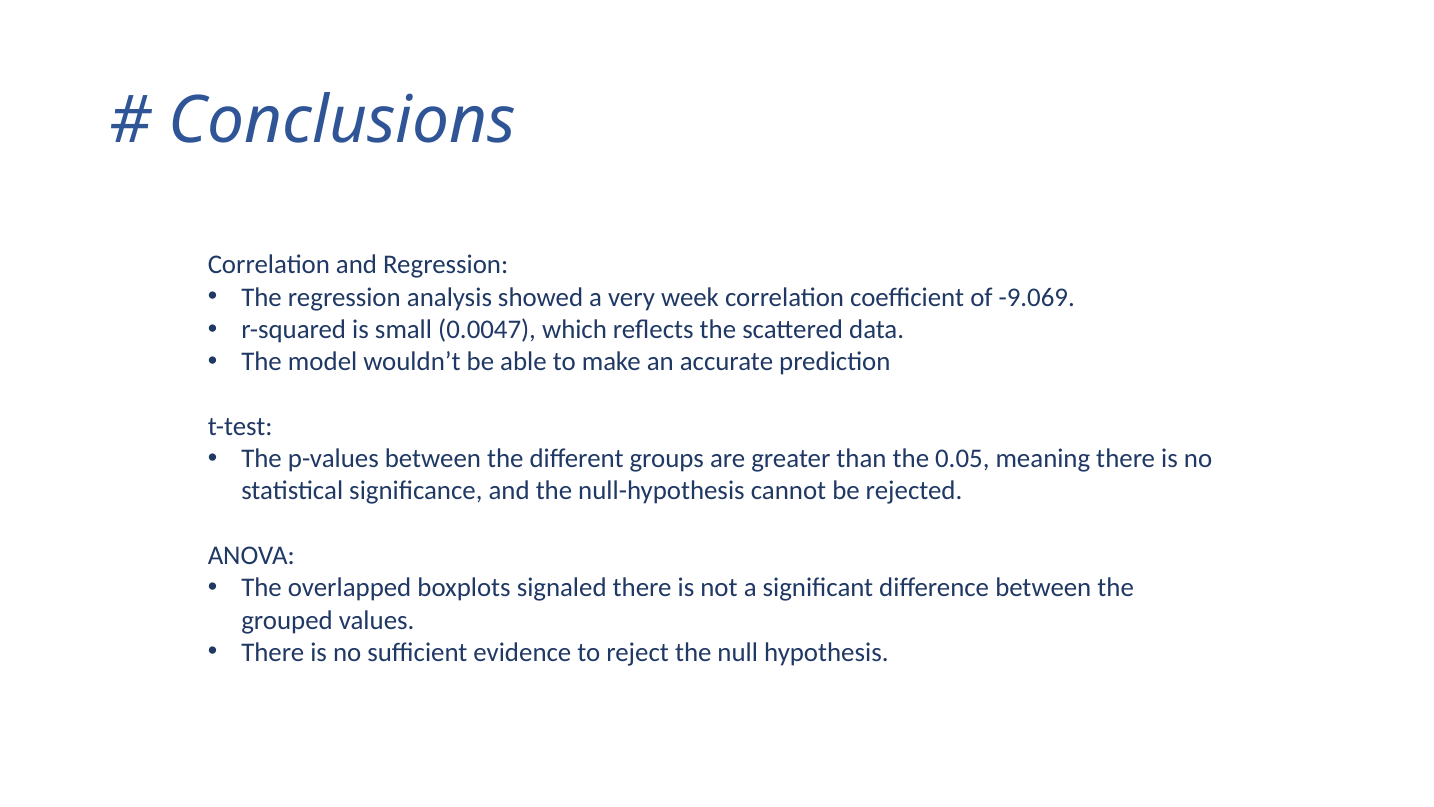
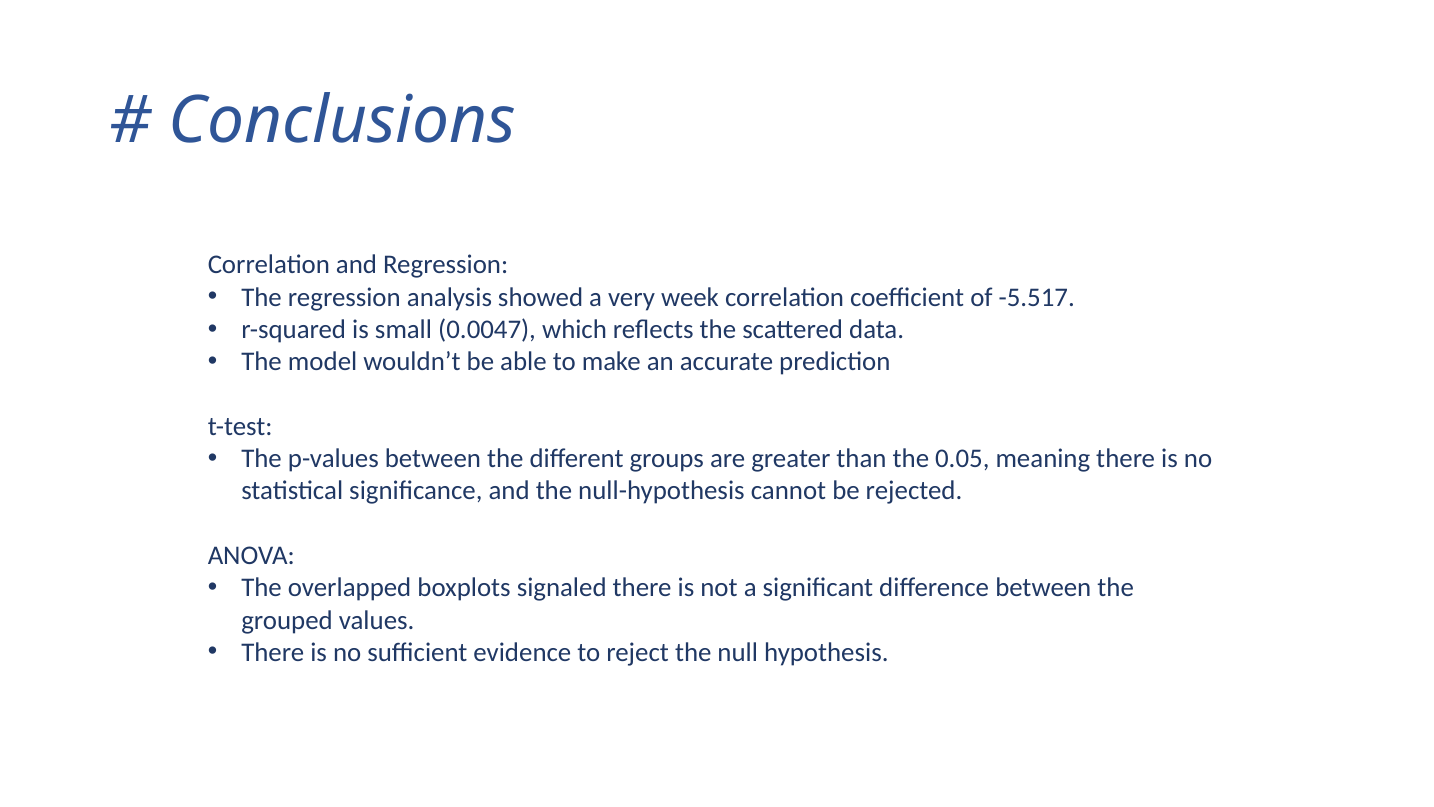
-9.069: -9.069 -> -5.517
